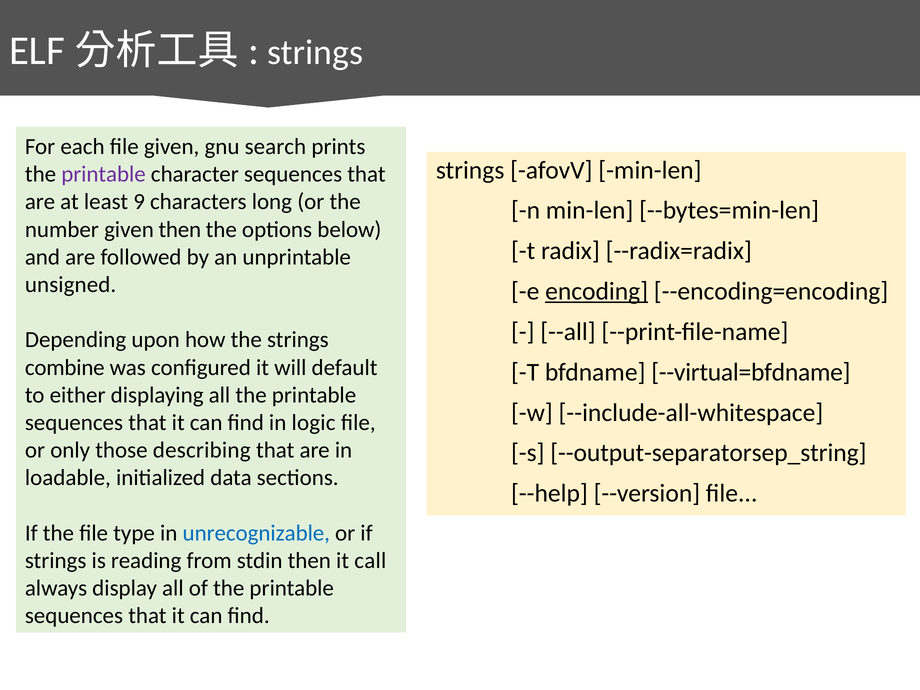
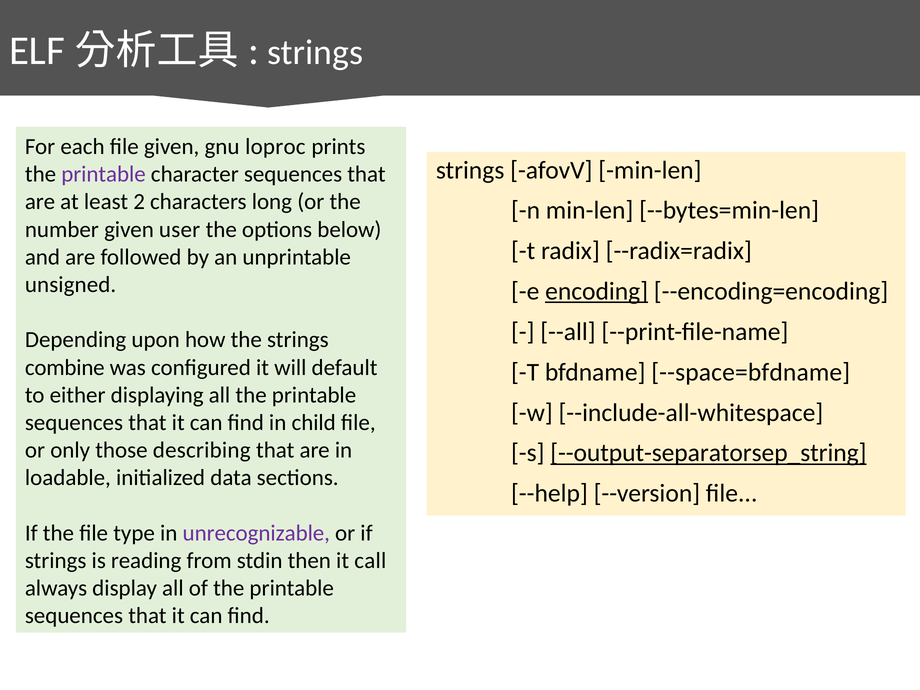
search: search -> loproc
9: 9 -> 2
given then: then -> user
--virtual=bfdname: --virtual=bfdname -> --space=bfdname
logic: logic -> child
--output-separatorsep_string underline: none -> present
unrecognizable colour: blue -> purple
